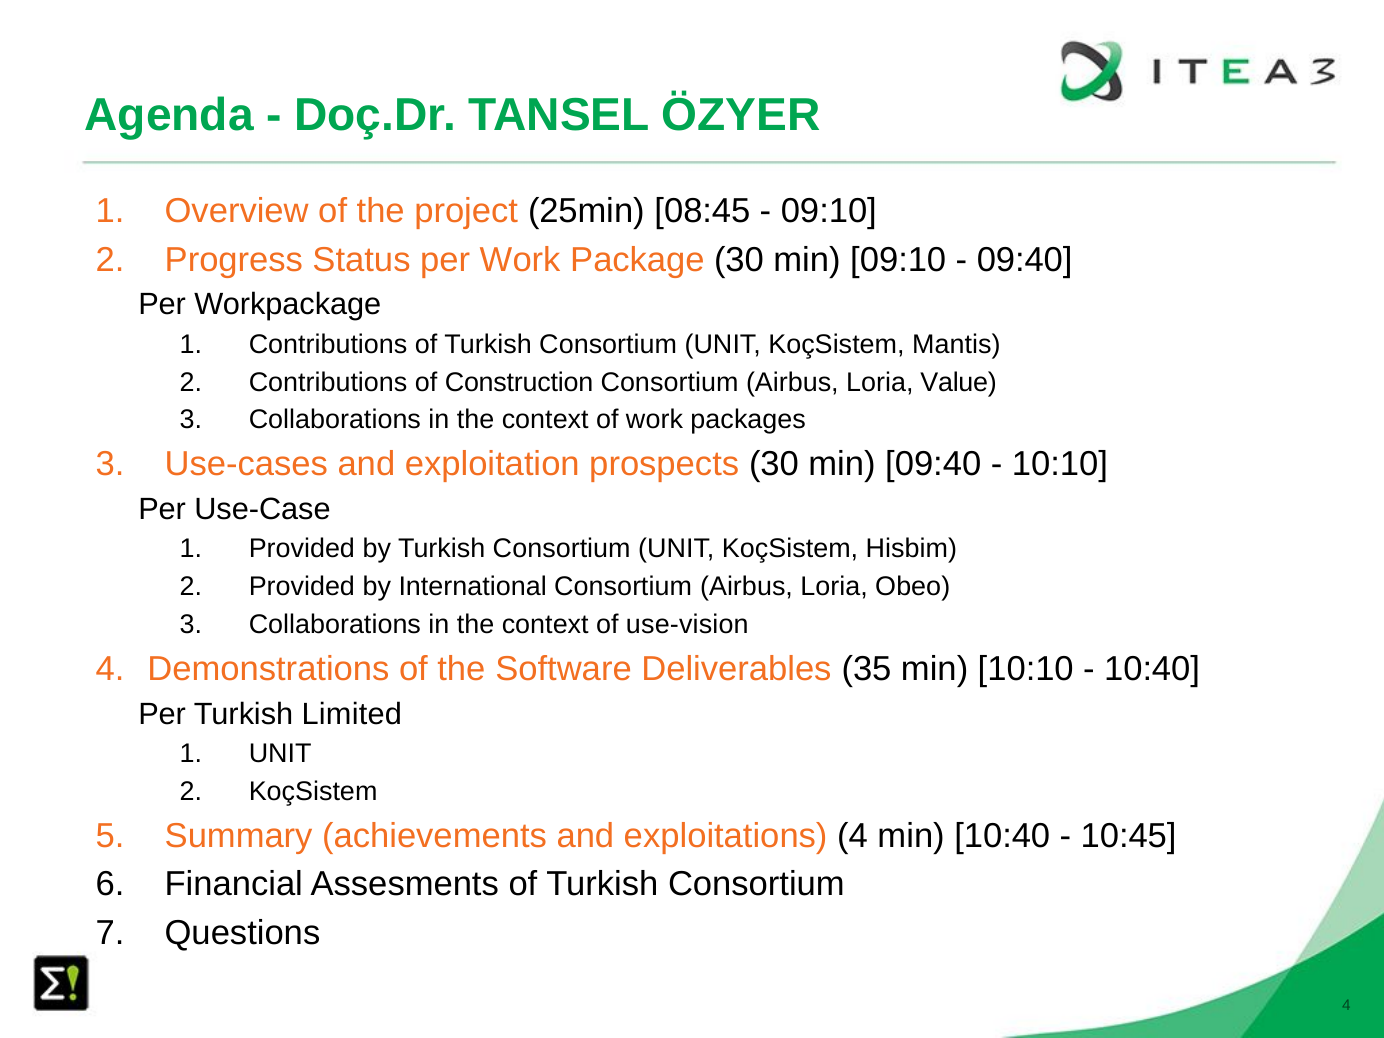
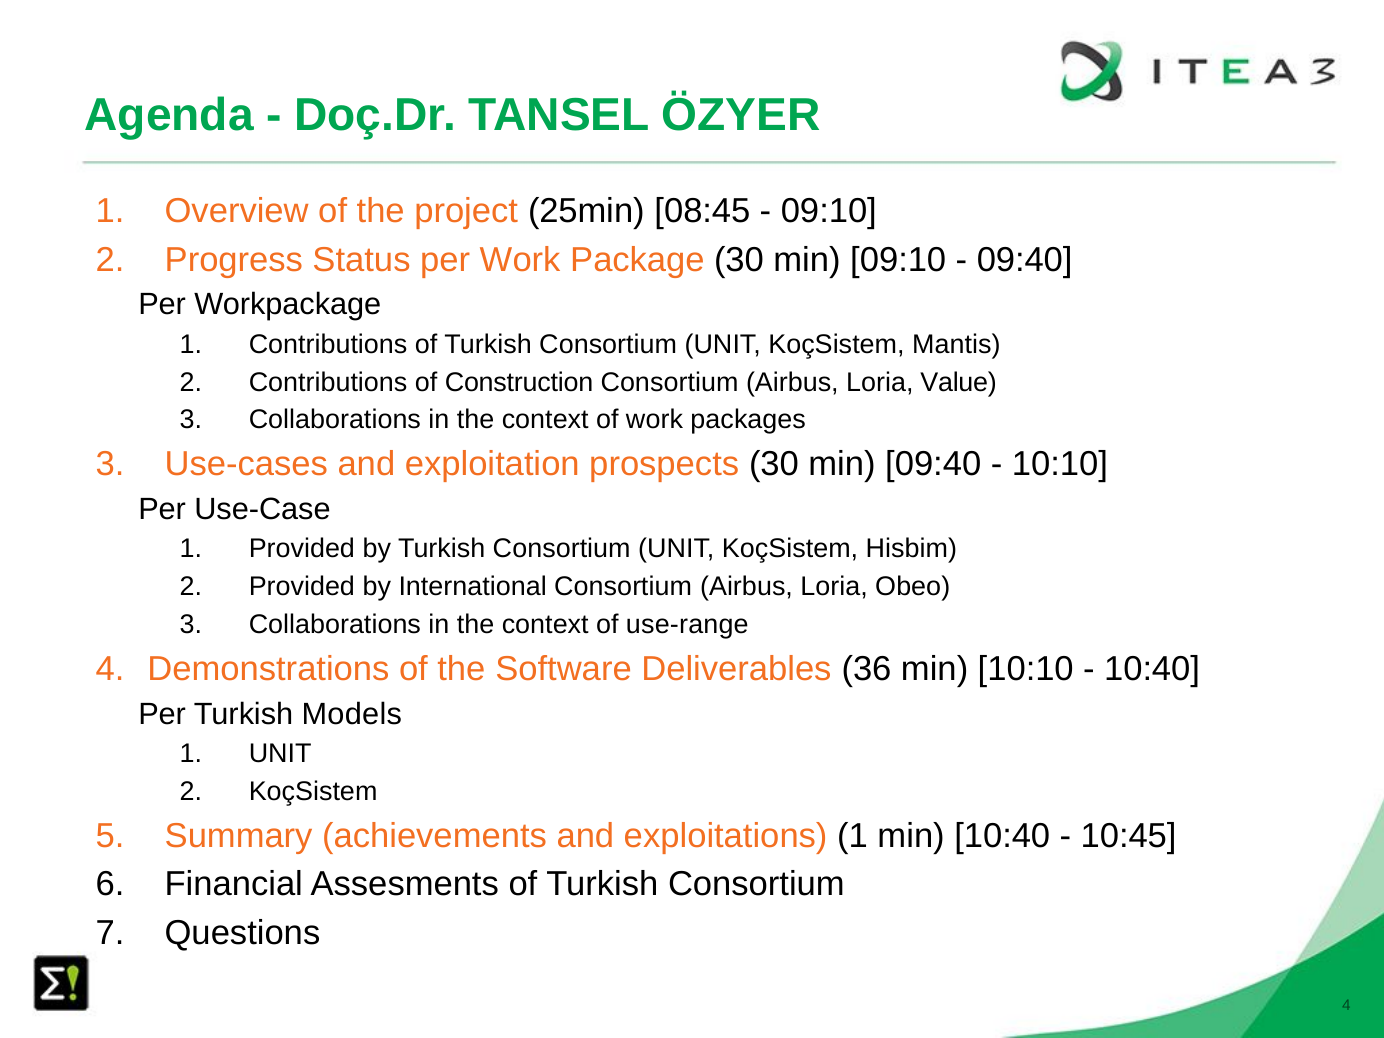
use-vision: use-vision -> use-range
35: 35 -> 36
Limited: Limited -> Models
exploitations 4: 4 -> 1
